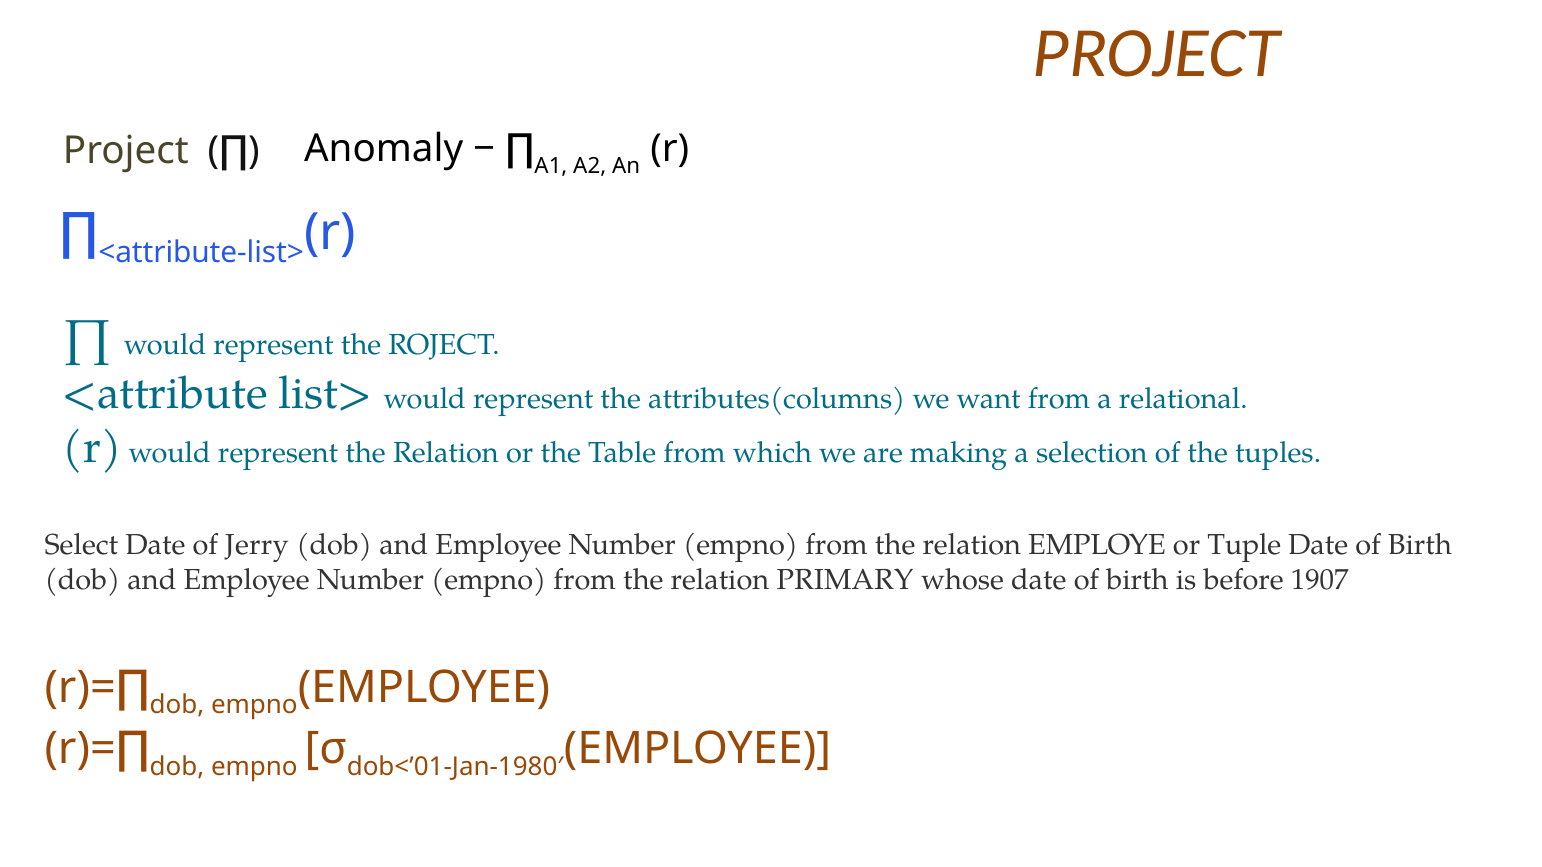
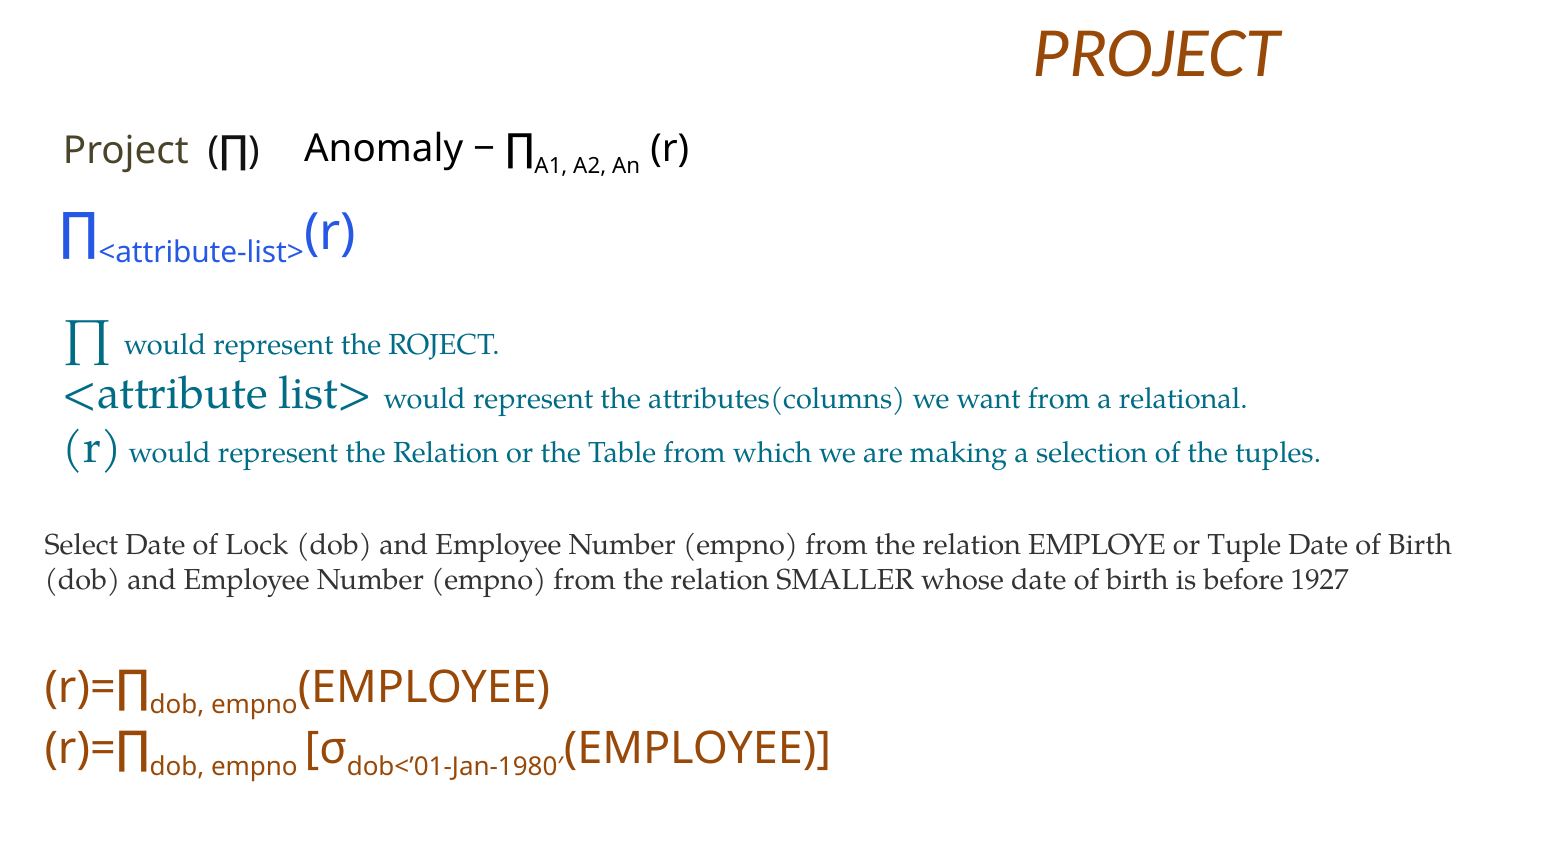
Jerry: Jerry -> Lock
PRIMARY: PRIMARY -> SMALLER
1907: 1907 -> 1927
